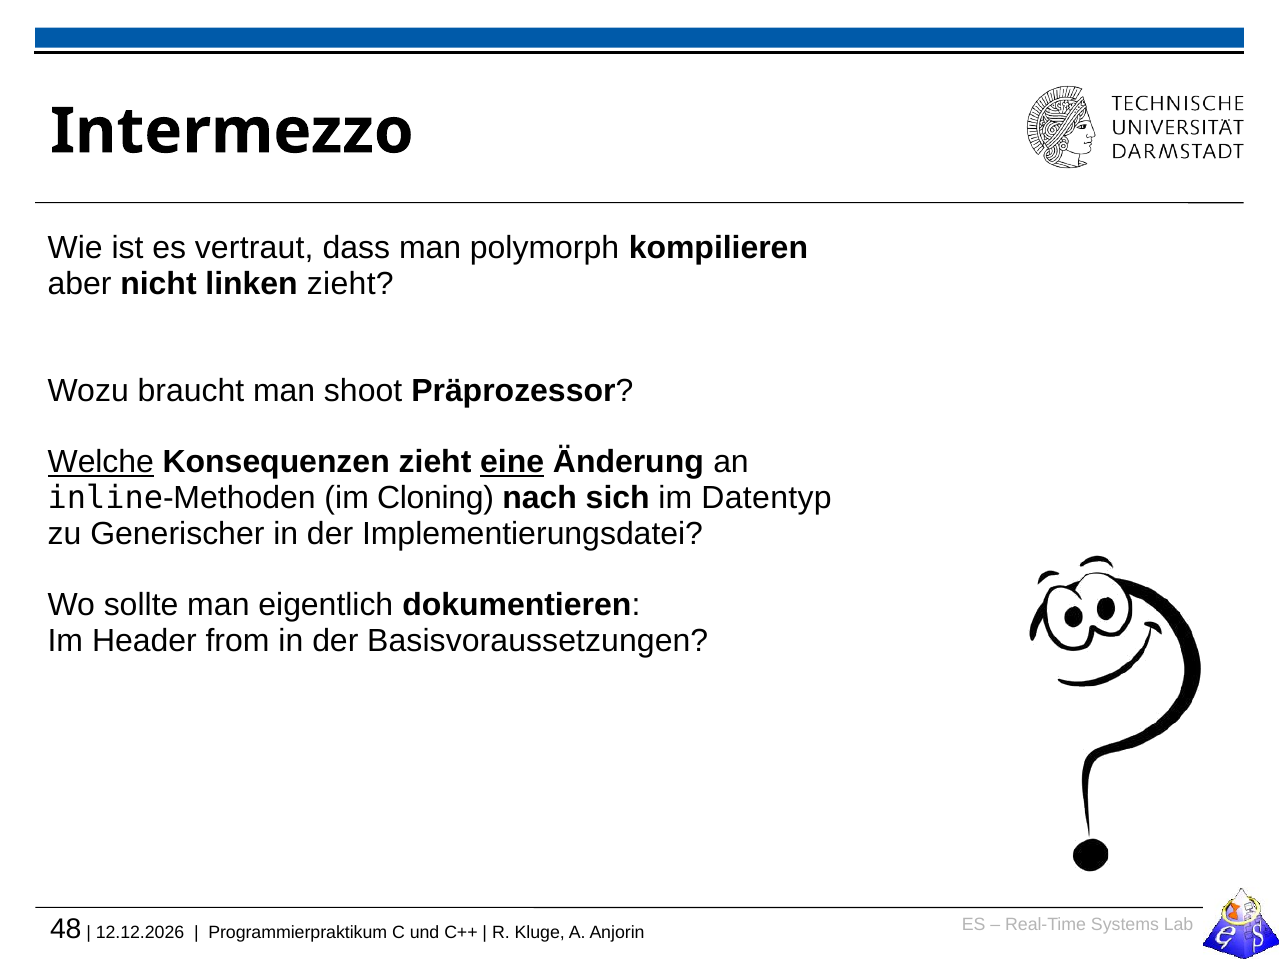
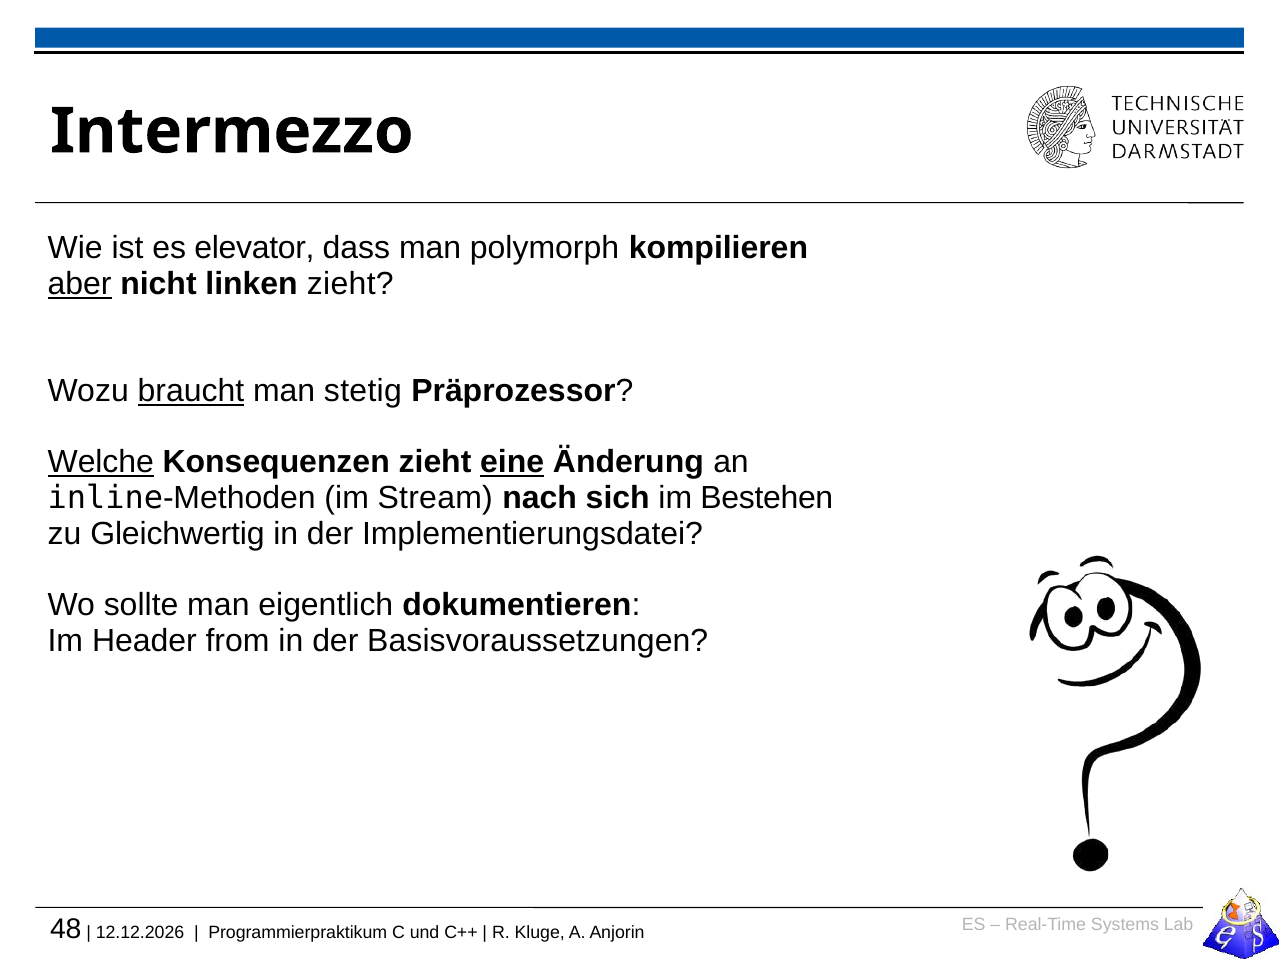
vertraut: vertraut -> elevator
aber underline: none -> present
braucht underline: none -> present
shoot: shoot -> stetig
Cloning: Cloning -> Stream
Datentyp: Datentyp -> Bestehen
Generischer: Generischer -> Gleichwertig
